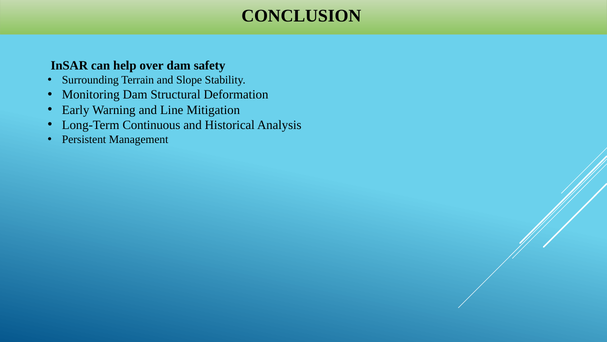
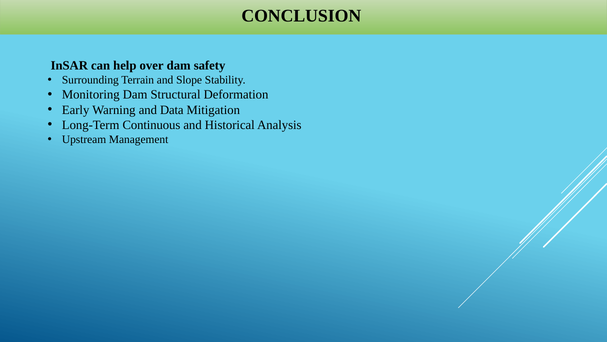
Line: Line -> Data
Persistent: Persistent -> Upstream
